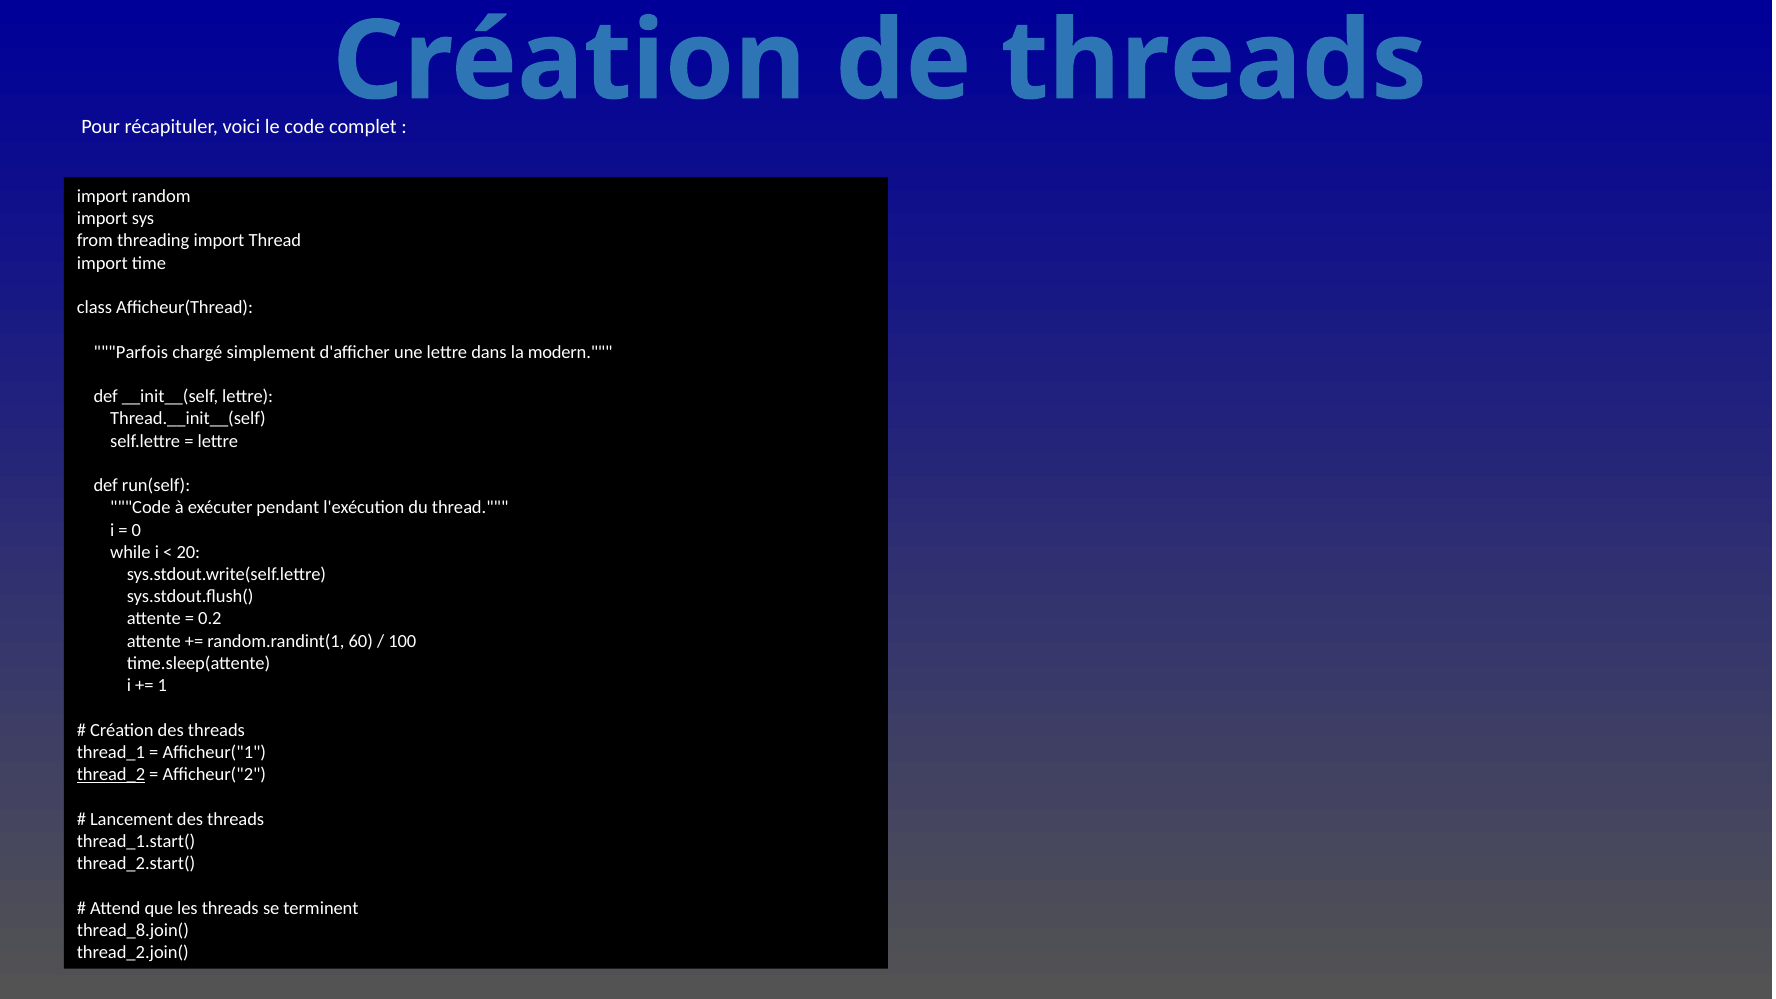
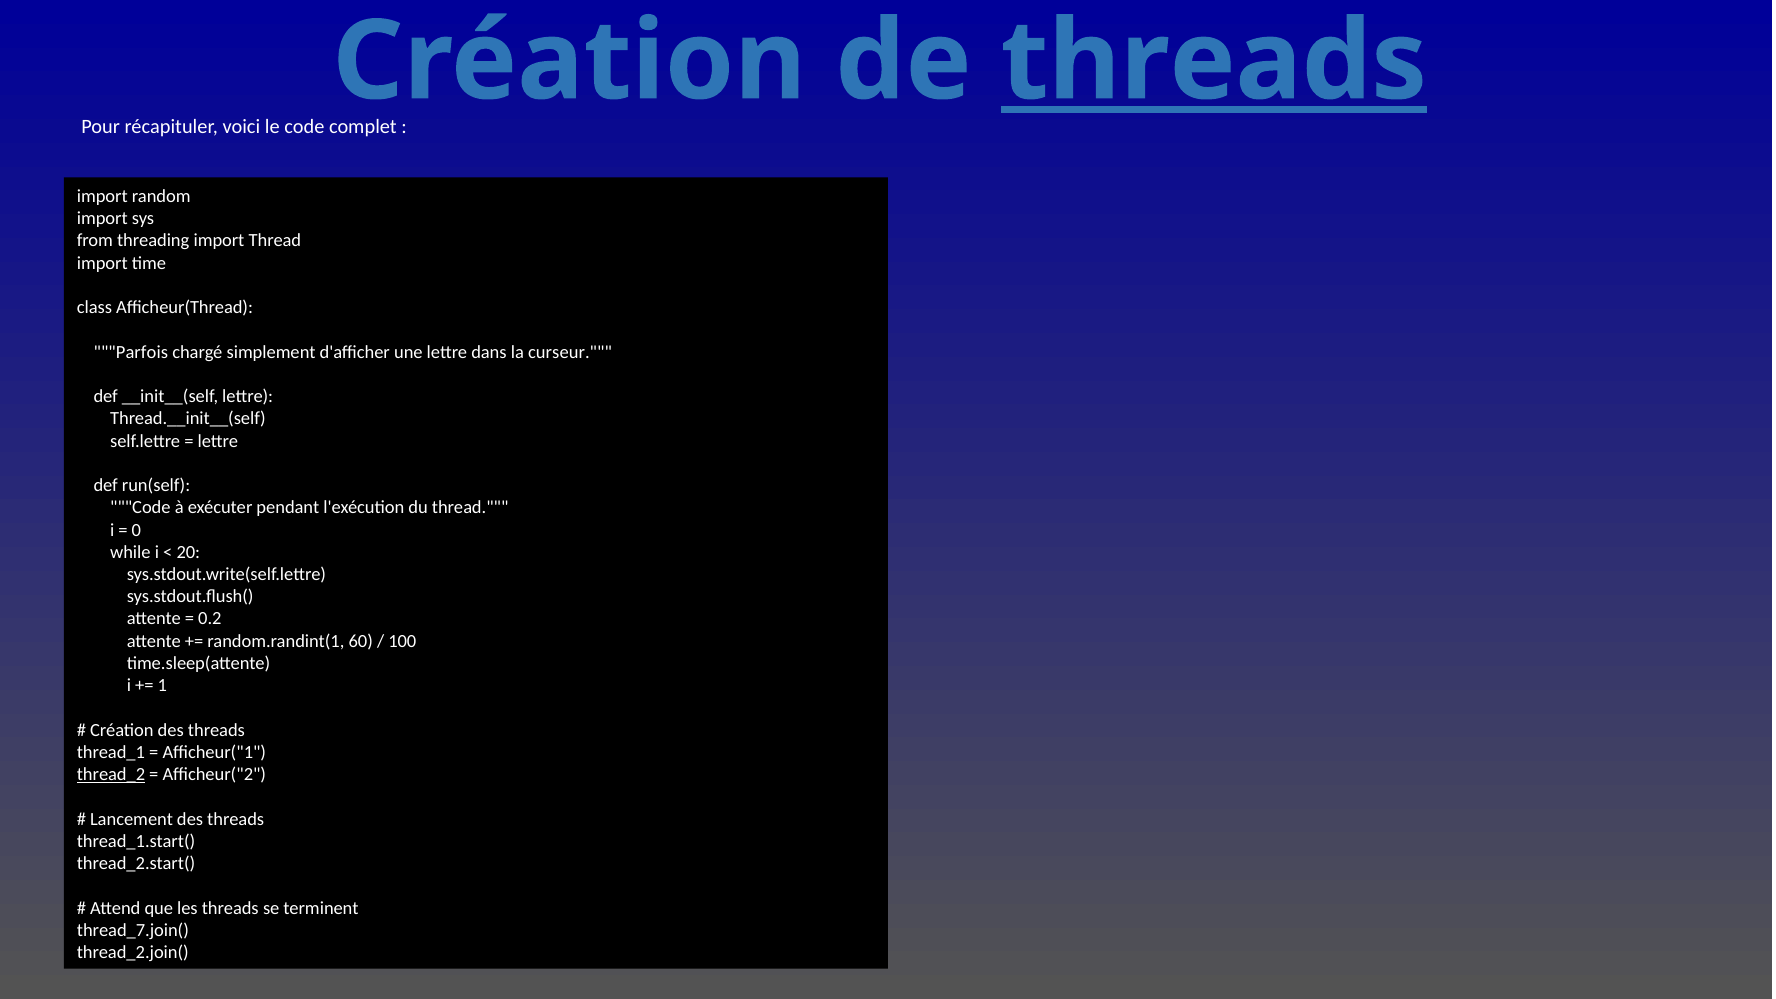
threads at (1214, 62) underline: none -> present
modern: modern -> curseur
thread_8.join(: thread_8.join( -> thread_7.join(
